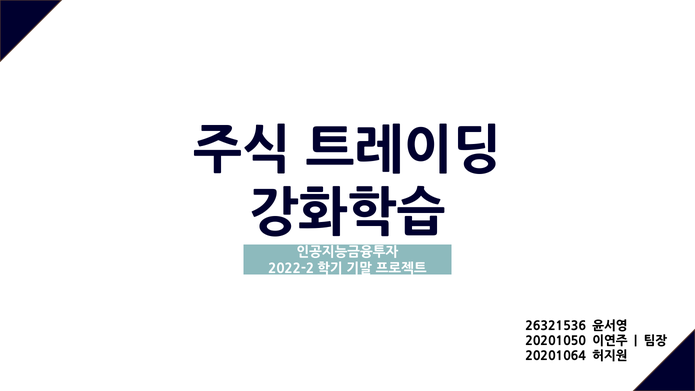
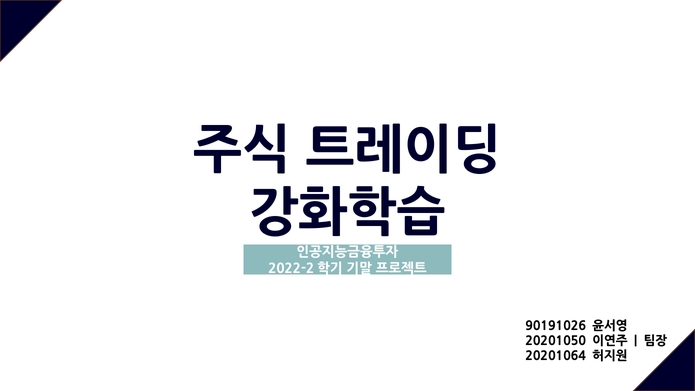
26321536: 26321536 -> 90191026
